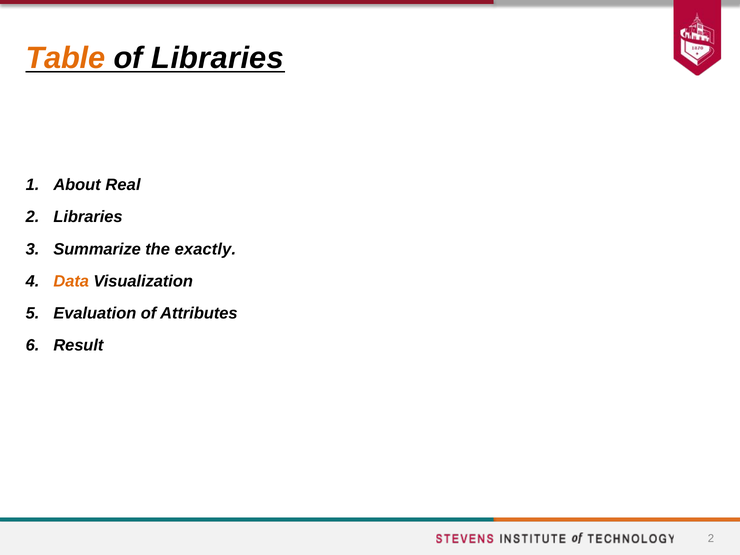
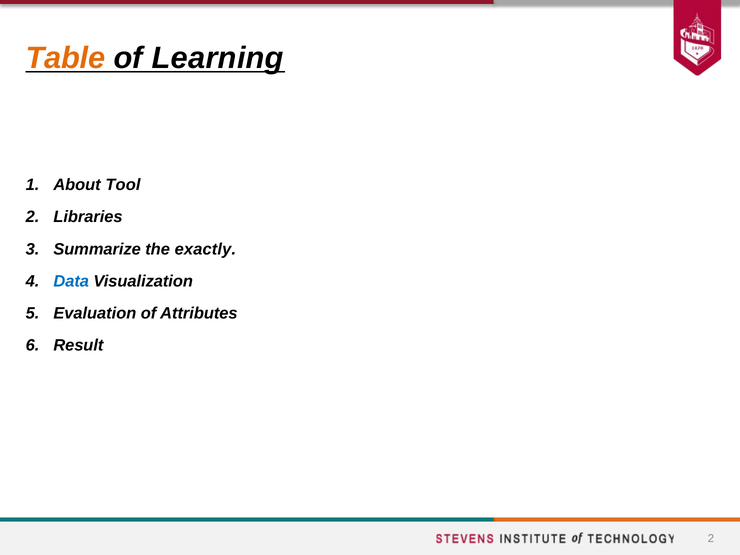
of Libraries: Libraries -> Learning
Real: Real -> Tool
Data colour: orange -> blue
